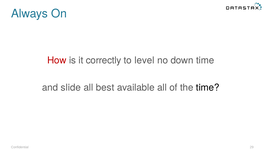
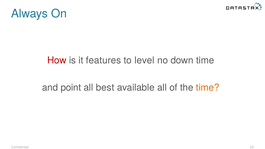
correctly: correctly -> features
slide: slide -> point
time at (208, 88) colour: black -> orange
